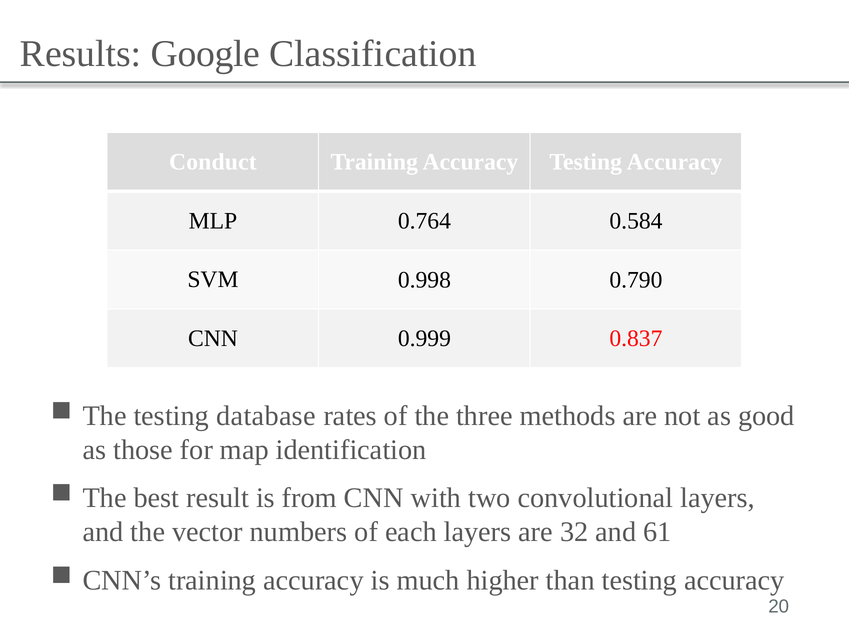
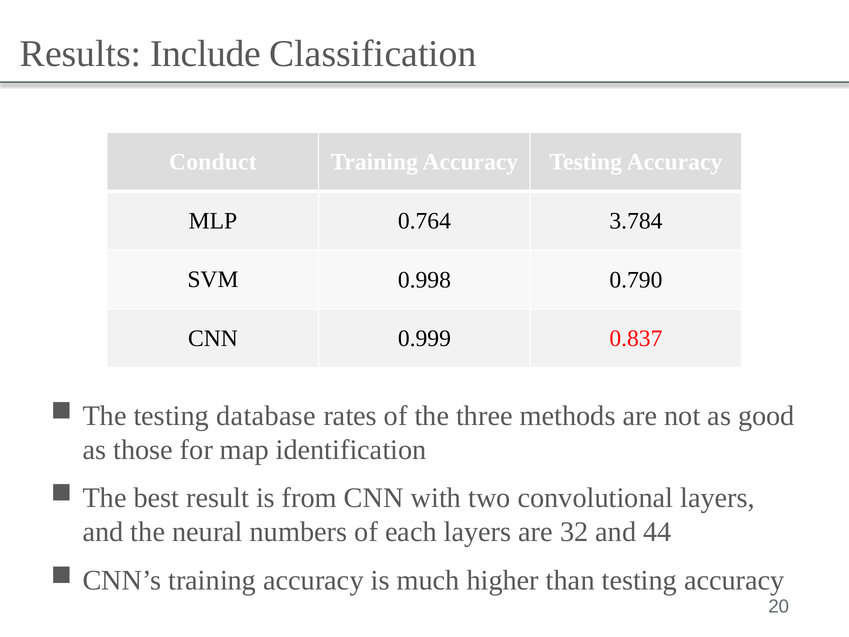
Google: Google -> Include
0.584: 0.584 -> 3.784
vector: vector -> neural
61: 61 -> 44
